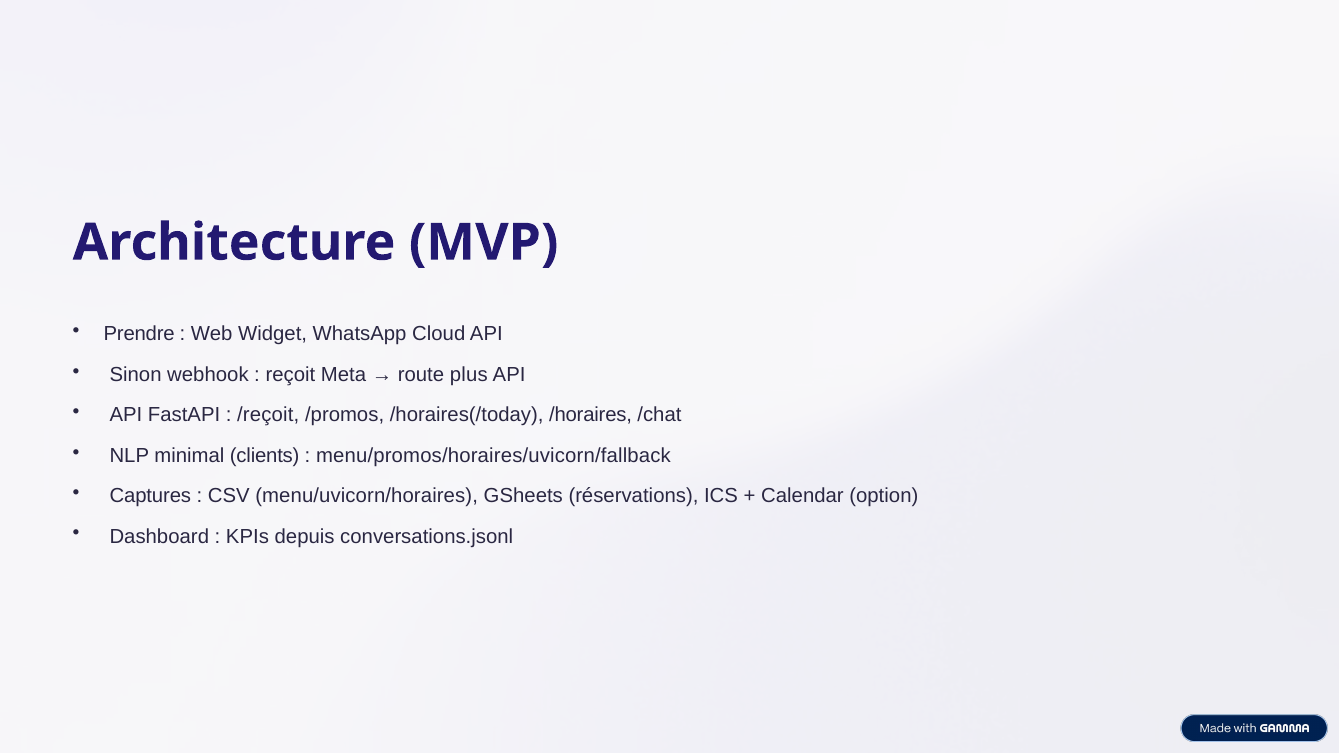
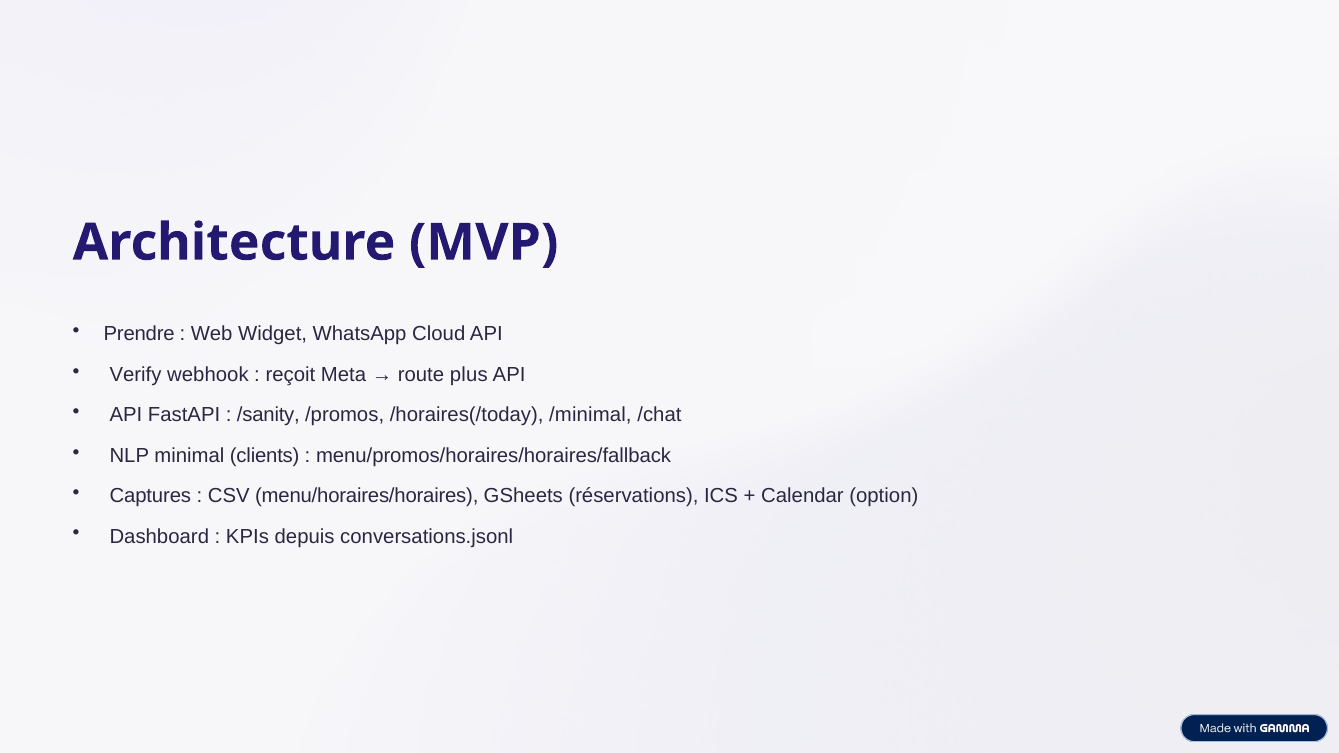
Sinon: Sinon -> Verify
/reçoit: /reçoit -> /sanity
/horaires: /horaires -> /minimal
menu/promos/horaires/uvicorn/fallback: menu/promos/horaires/uvicorn/fallback -> menu/promos/horaires/horaires/fallback
menu/uvicorn/horaires: menu/uvicorn/horaires -> menu/horaires/horaires
